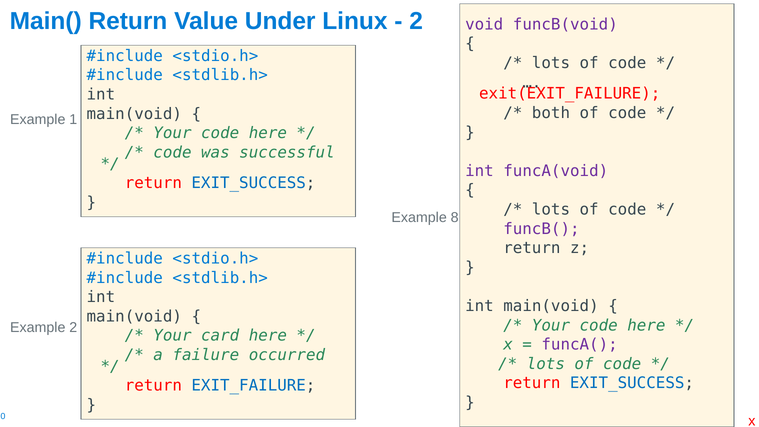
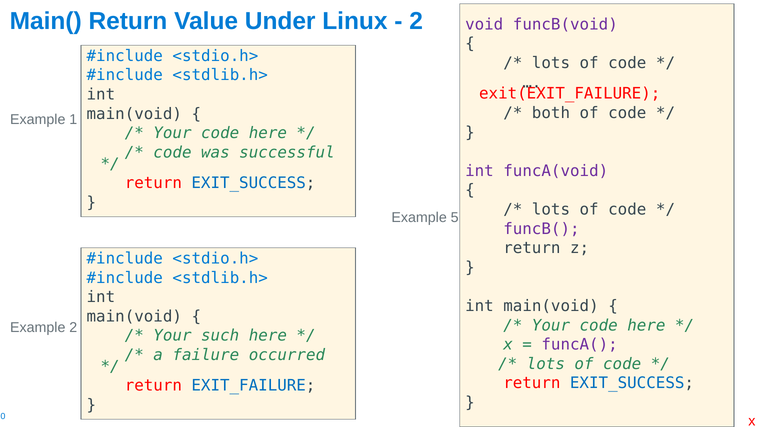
8: 8 -> 5
card: card -> such
